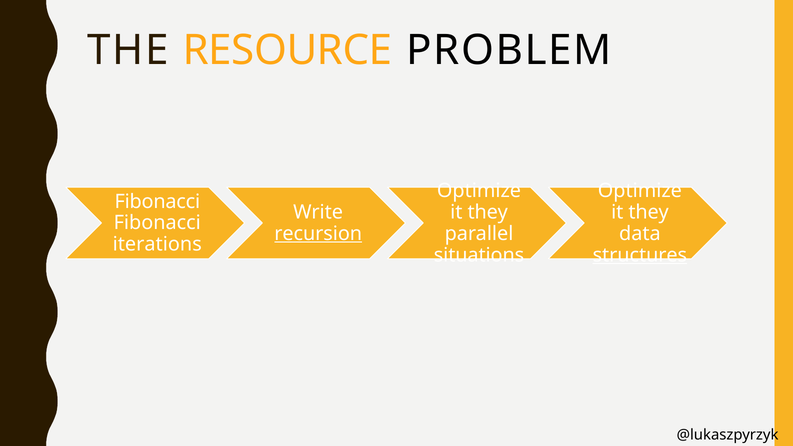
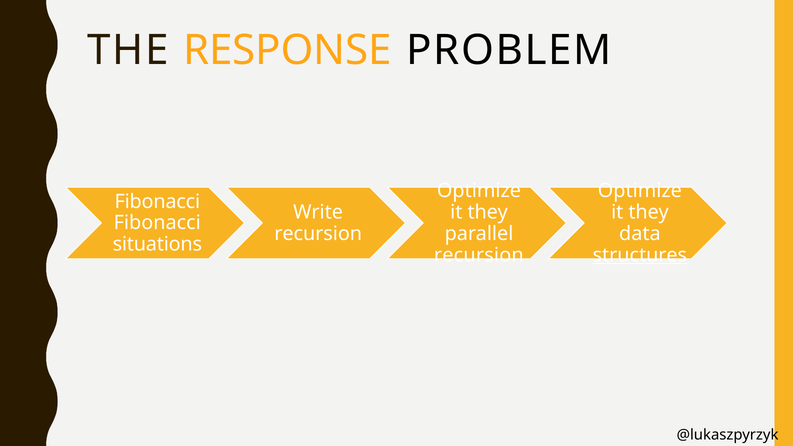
RESOURCE: RESOURCE -> RESPONSE
recursion at (318, 234) underline: present -> none
iterations: iterations -> situations
situations at (479, 255): situations -> recursion
